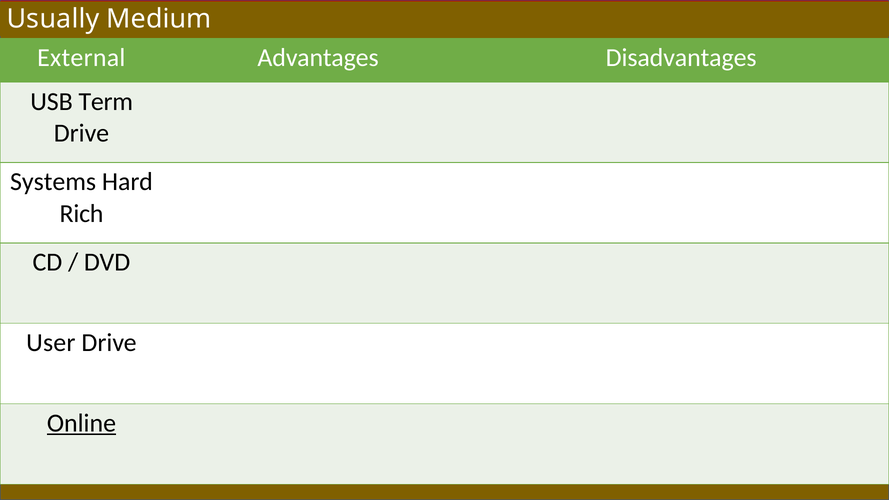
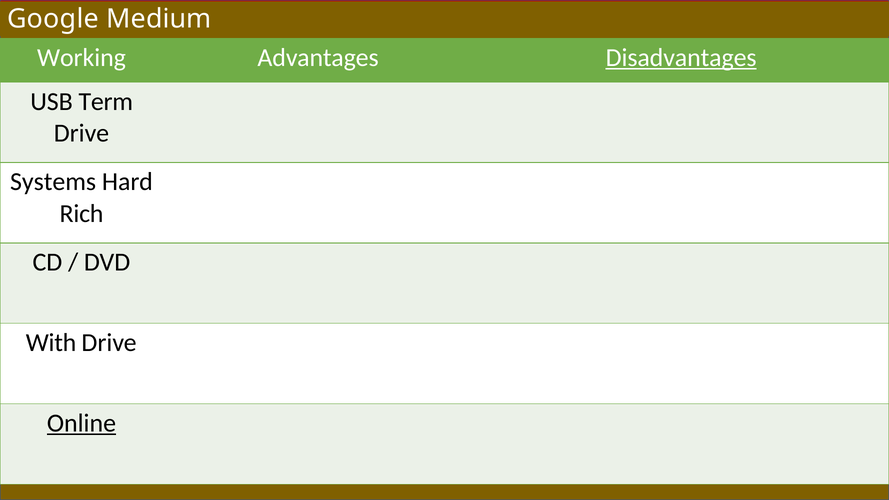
Usually: Usually -> Google
External: External -> Working
Disadvantages underline: none -> present
User: User -> With
